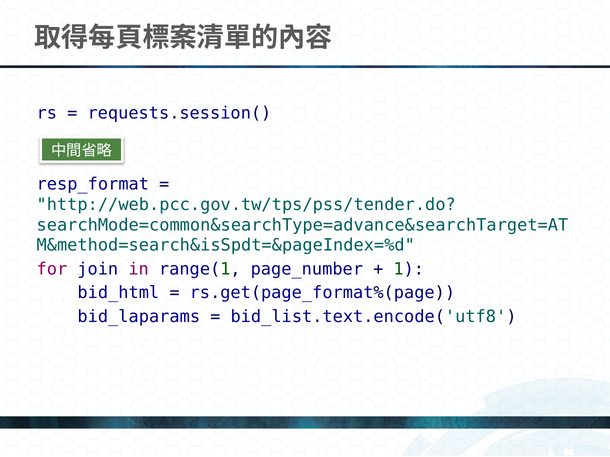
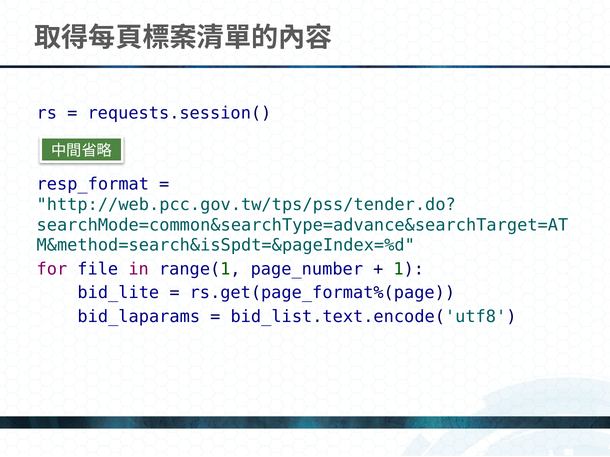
join: join -> file
bid_html: bid_html -> bid_lite
